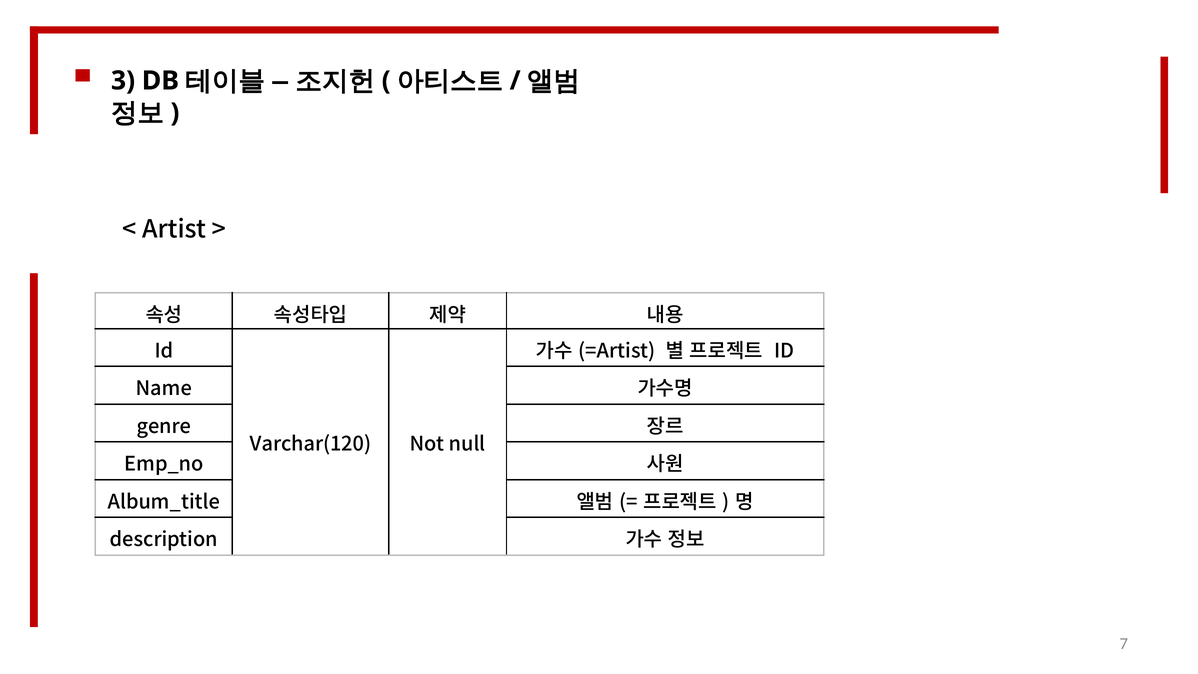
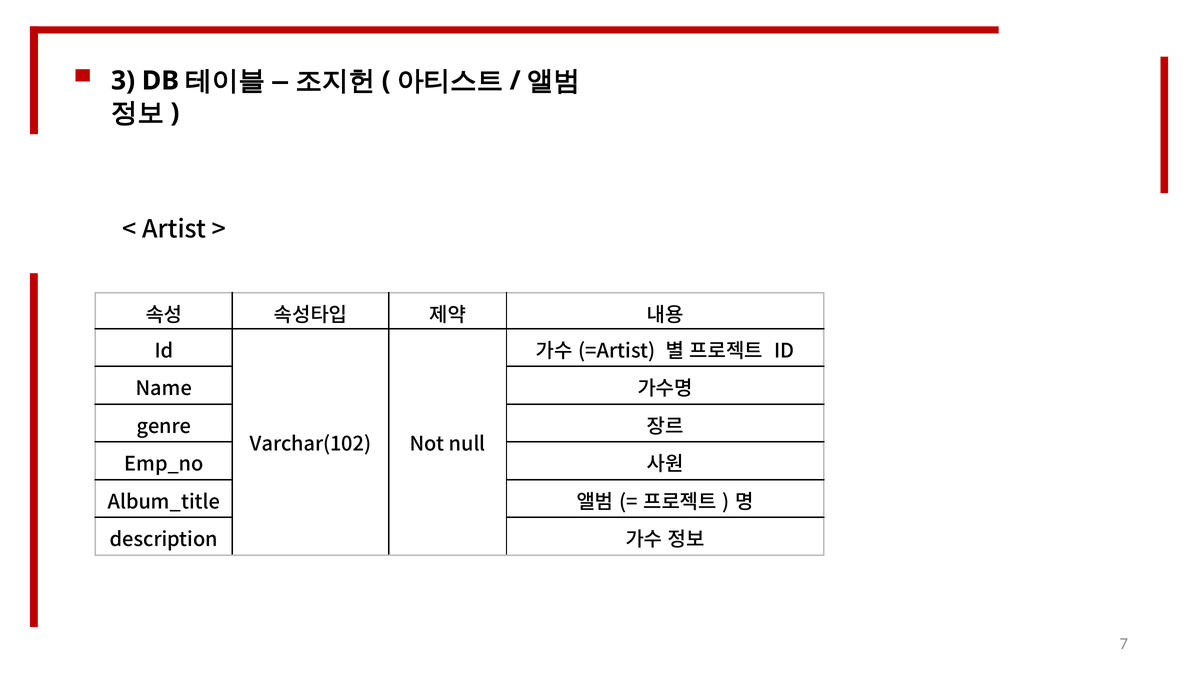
Varchar(120: Varchar(120 -> Varchar(102
